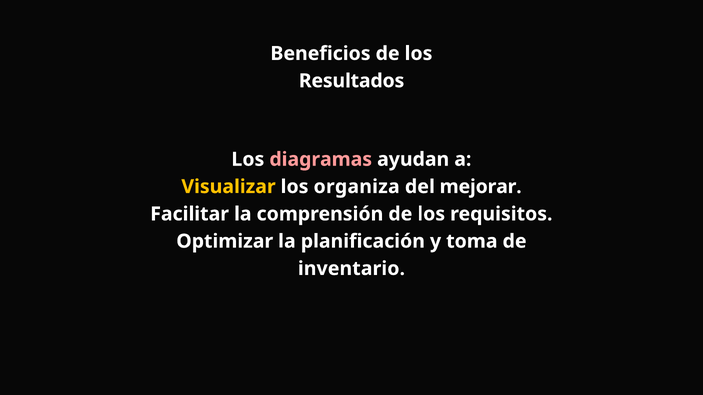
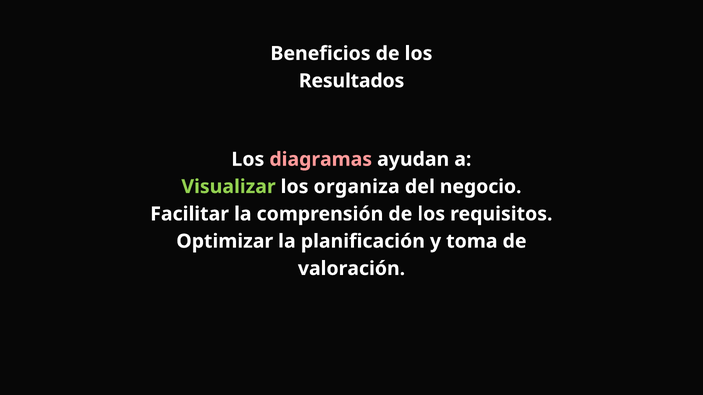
Visualizar colour: yellow -> light green
mejorar: mejorar -> negocio
inventario: inventario -> valoración
